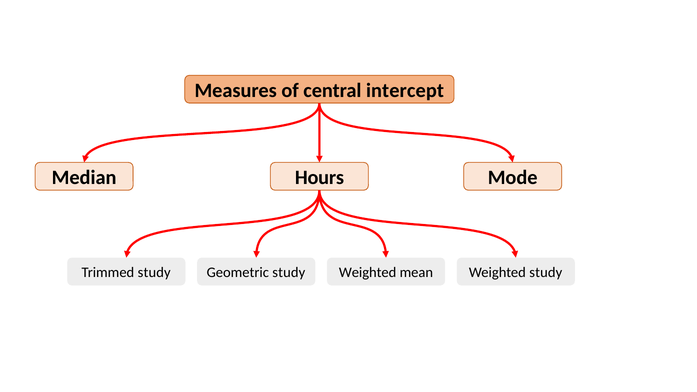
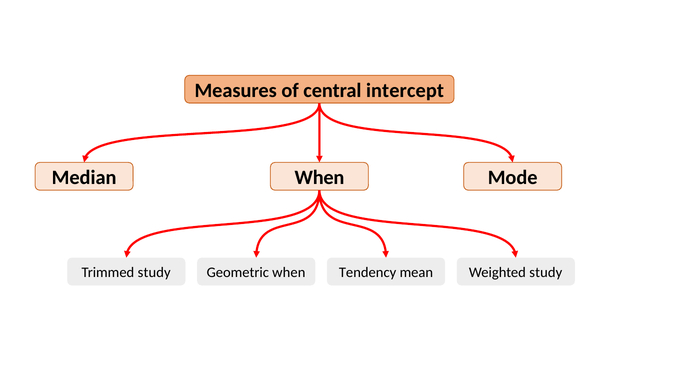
Median Hours: Hours -> When
Geometric study: study -> when
Weighted at (368, 273): Weighted -> Tendency
